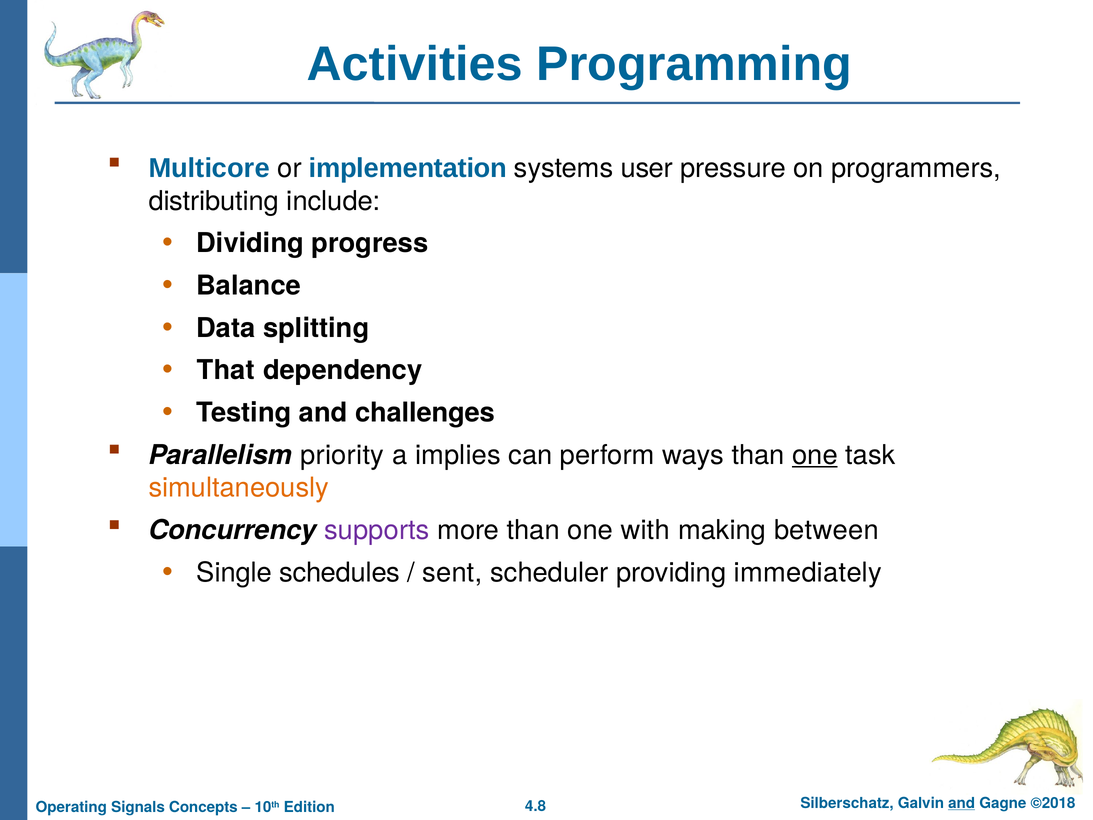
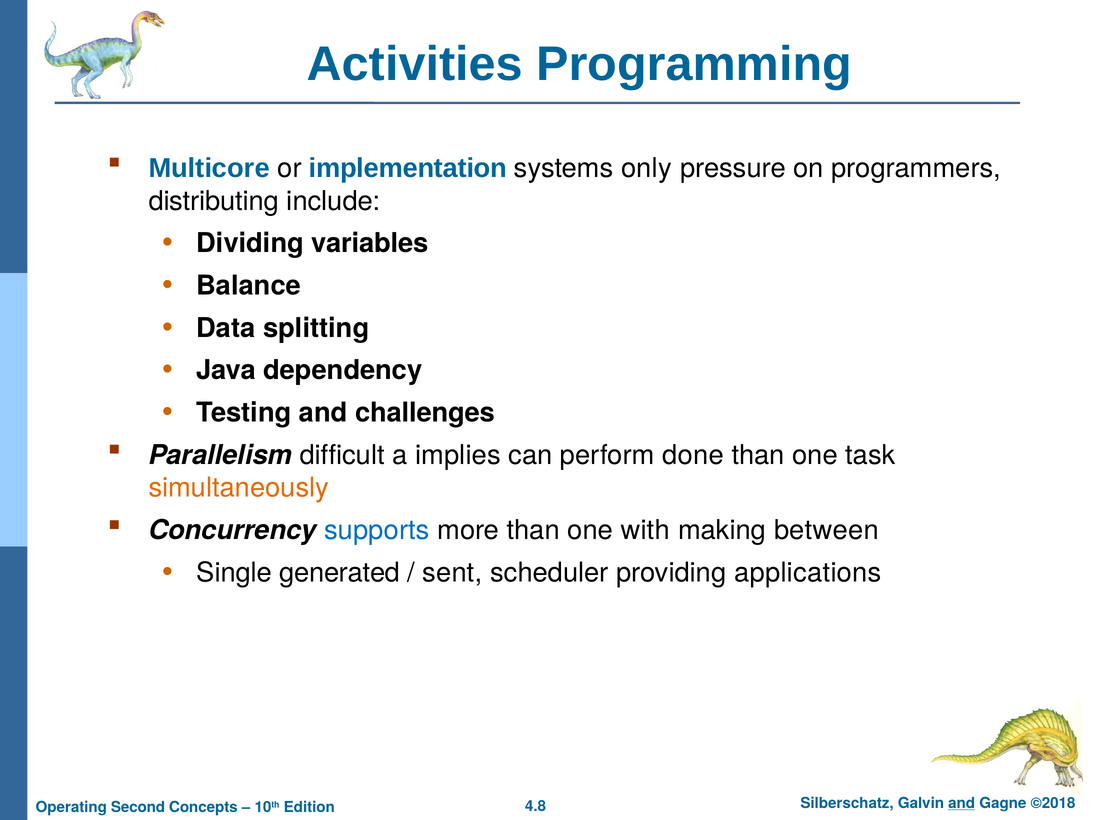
user: user -> only
progress: progress -> variables
That: That -> Java
priority: priority -> difficult
ways: ways -> done
one at (815, 455) underline: present -> none
supports colour: purple -> blue
schedules: schedules -> generated
immediately: immediately -> applications
Signals: Signals -> Second
